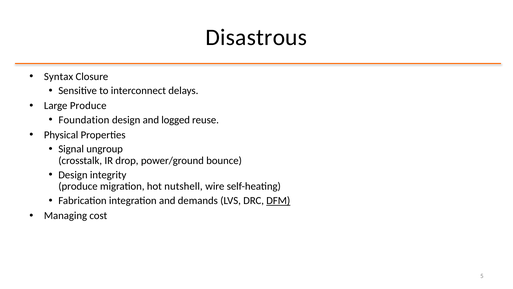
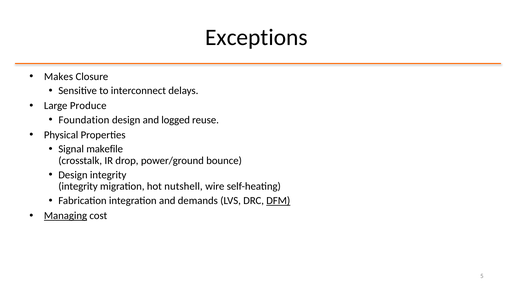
Disastrous: Disastrous -> Exceptions
Syntax: Syntax -> Makes
ungroup: ungroup -> makefile
produce at (78, 186): produce -> integrity
Managing underline: none -> present
